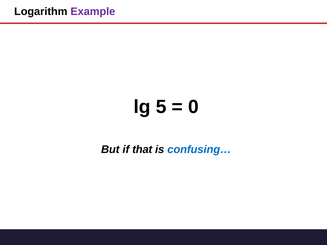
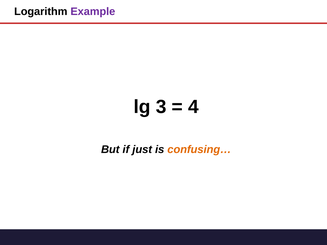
5: 5 -> 3
0: 0 -> 4
that: that -> just
confusing… colour: blue -> orange
